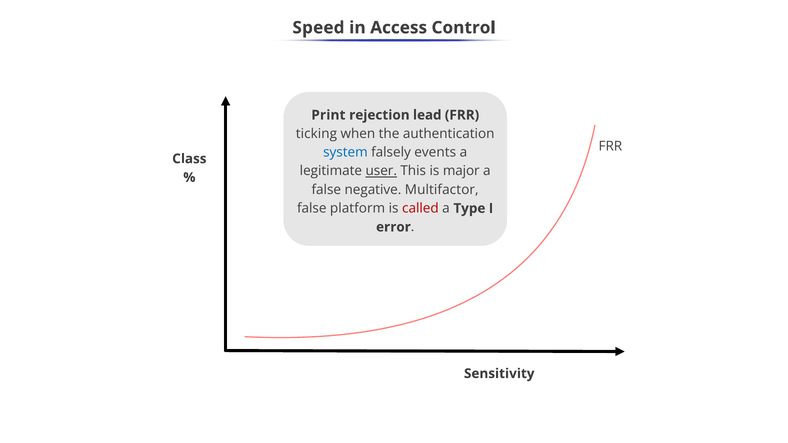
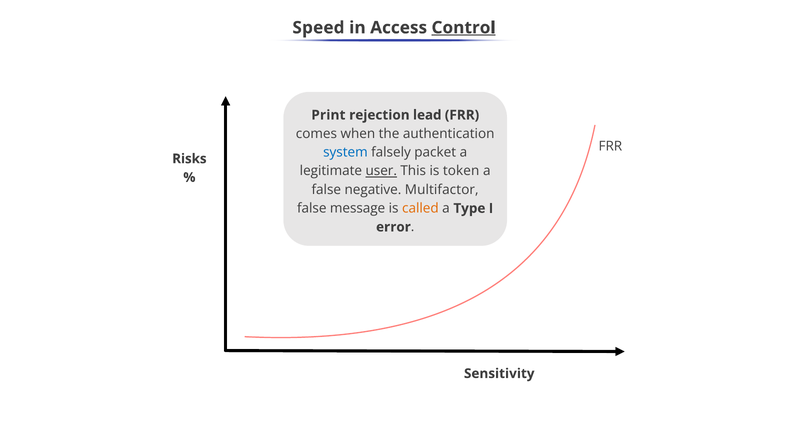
Control underline: none -> present
ticking: ticking -> comes
events: events -> packet
Class: Class -> Risks
major: major -> token
platform: platform -> message
called colour: red -> orange
